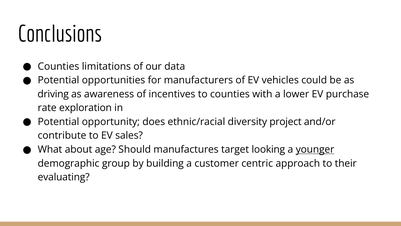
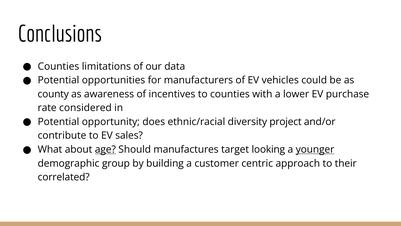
driving: driving -> county
exploration: exploration -> considered
age underline: none -> present
evaluating: evaluating -> correlated
